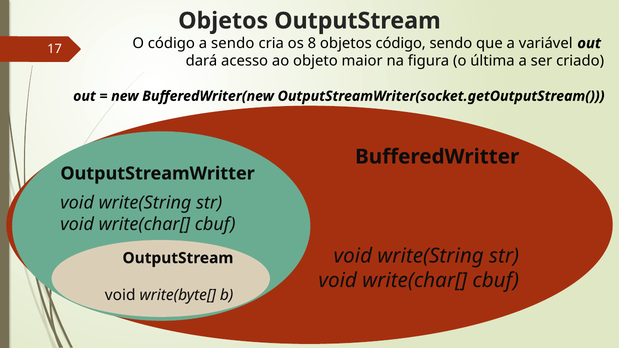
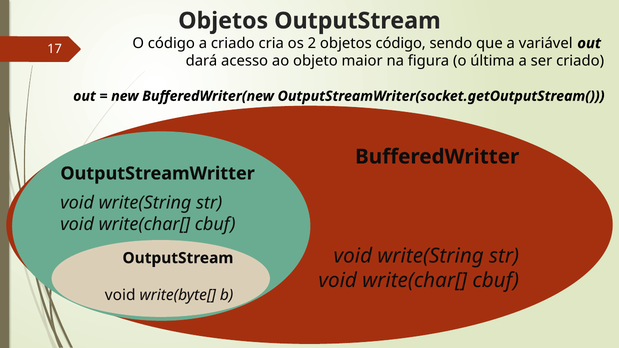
a sendo: sendo -> criado
8: 8 -> 2
